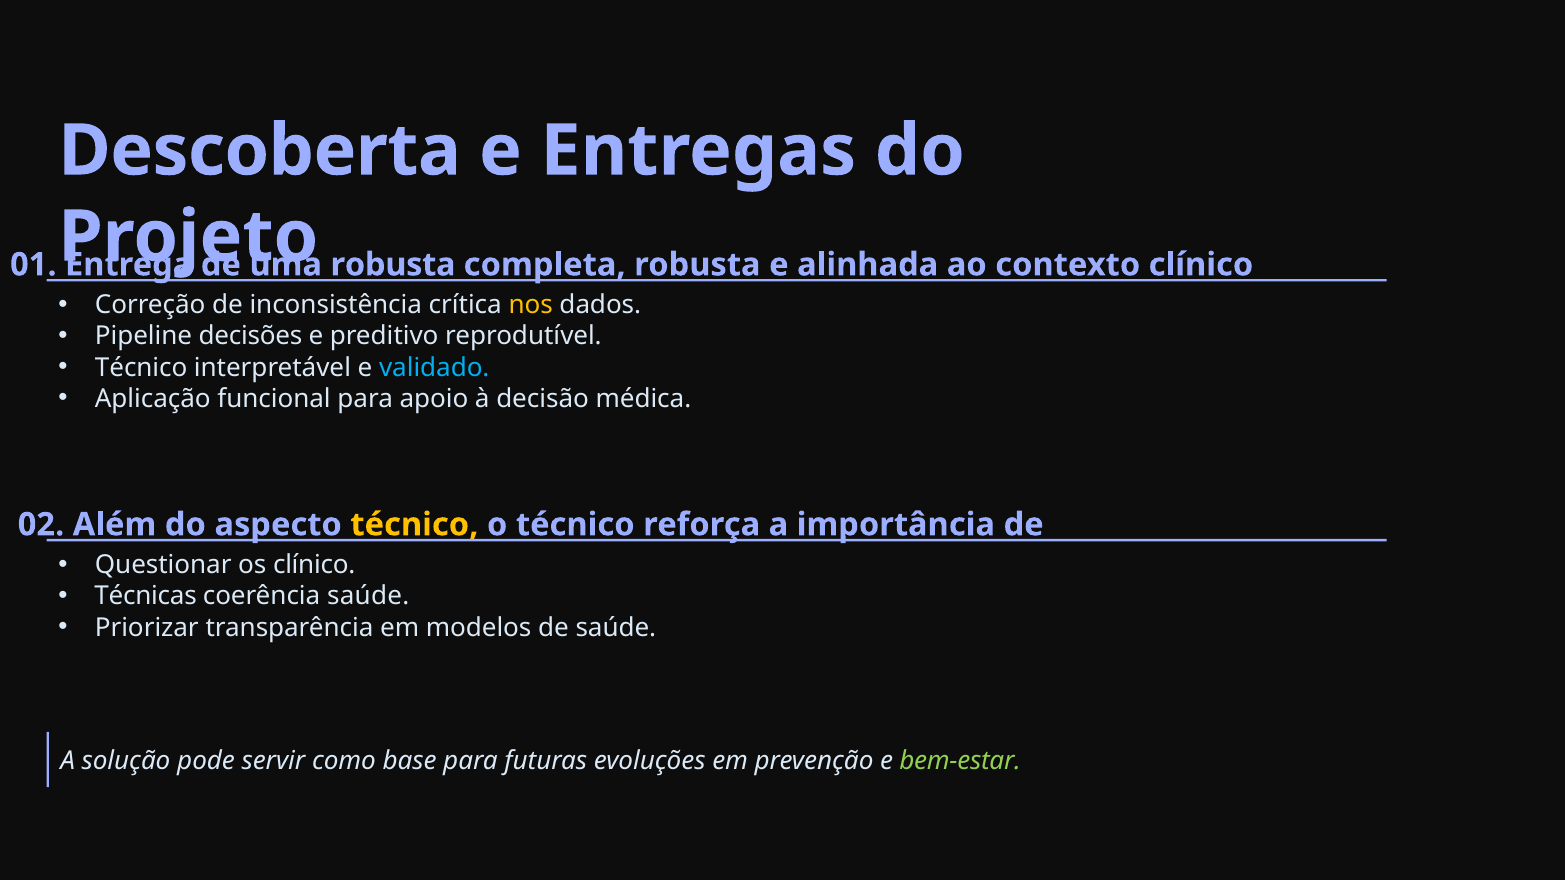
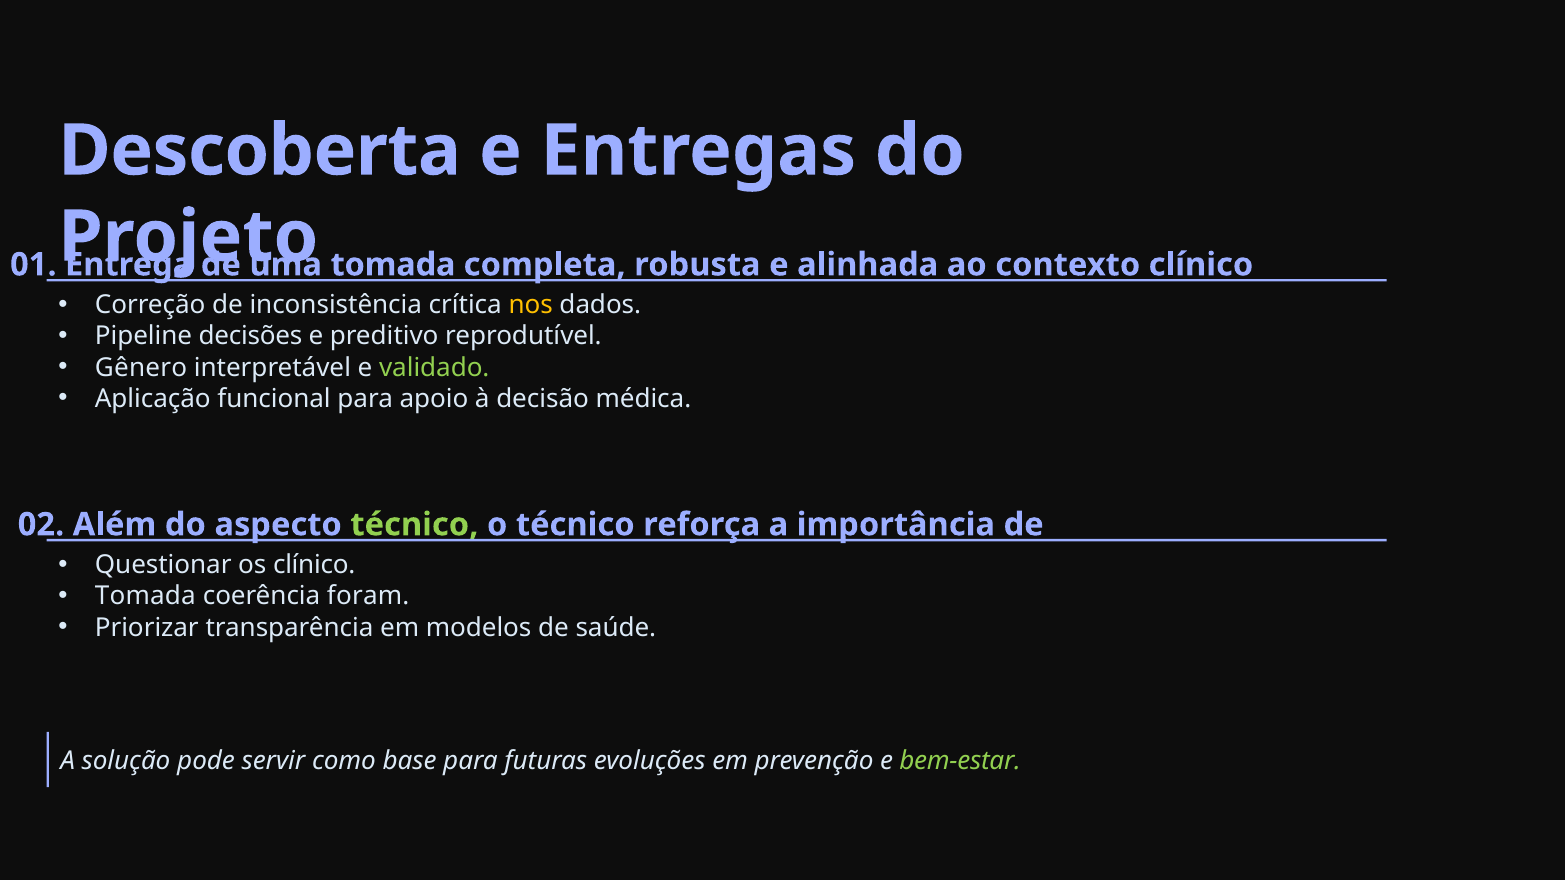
robusta at (393, 265): robusta -> tomada
Técnico at (141, 368): Técnico -> Gênero
validado colour: light blue -> light green
técnico at (414, 525) colour: yellow -> light green
Técnicas at (146, 596): Técnicas -> Tomada
coerência saúde: saúde -> foram
